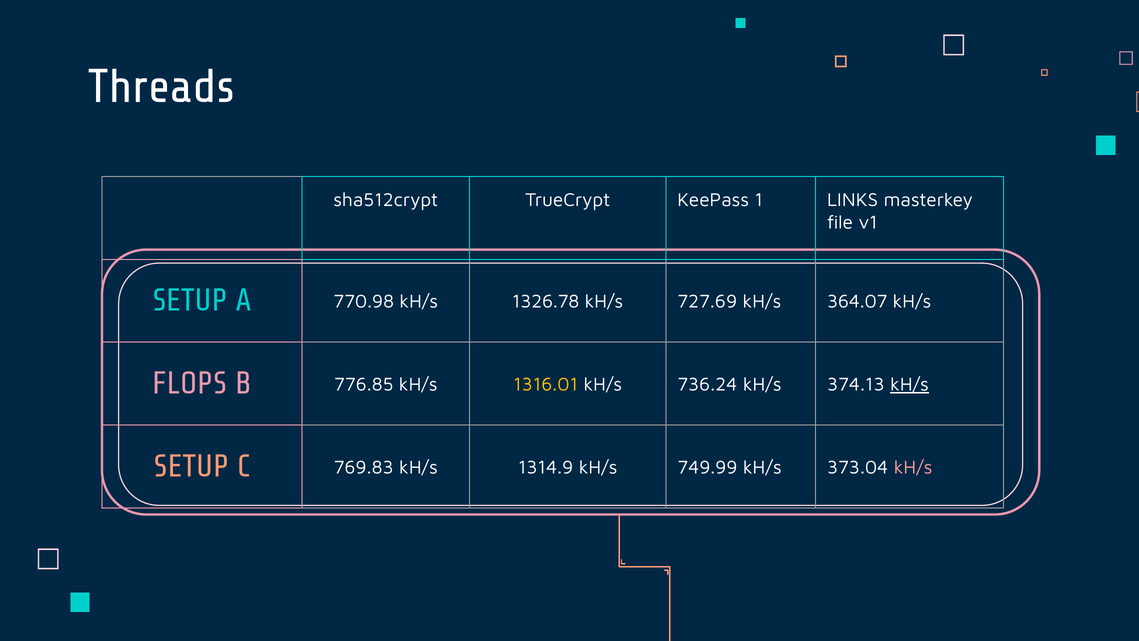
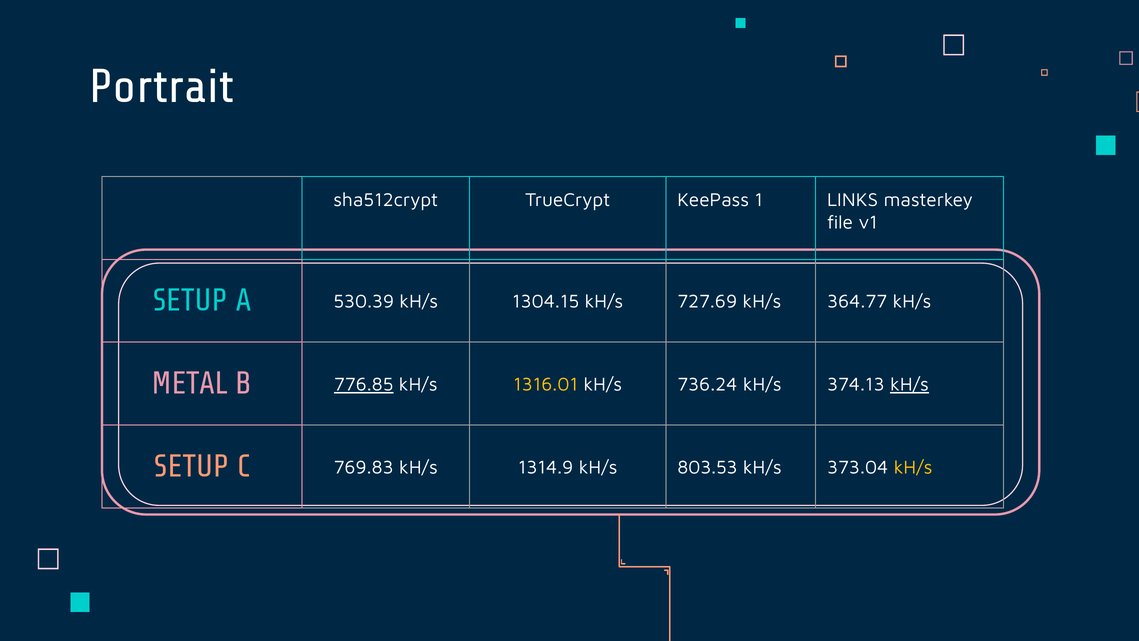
Threads: Threads -> Portrait
770.98: 770.98 -> 530.39
1326.78: 1326.78 -> 1304.15
364.07: 364.07 -> 364.77
FLOPS: FLOPS -> METAL
776.85 underline: none -> present
749.99: 749.99 -> 803.53
kH/s at (913, 467) colour: pink -> yellow
